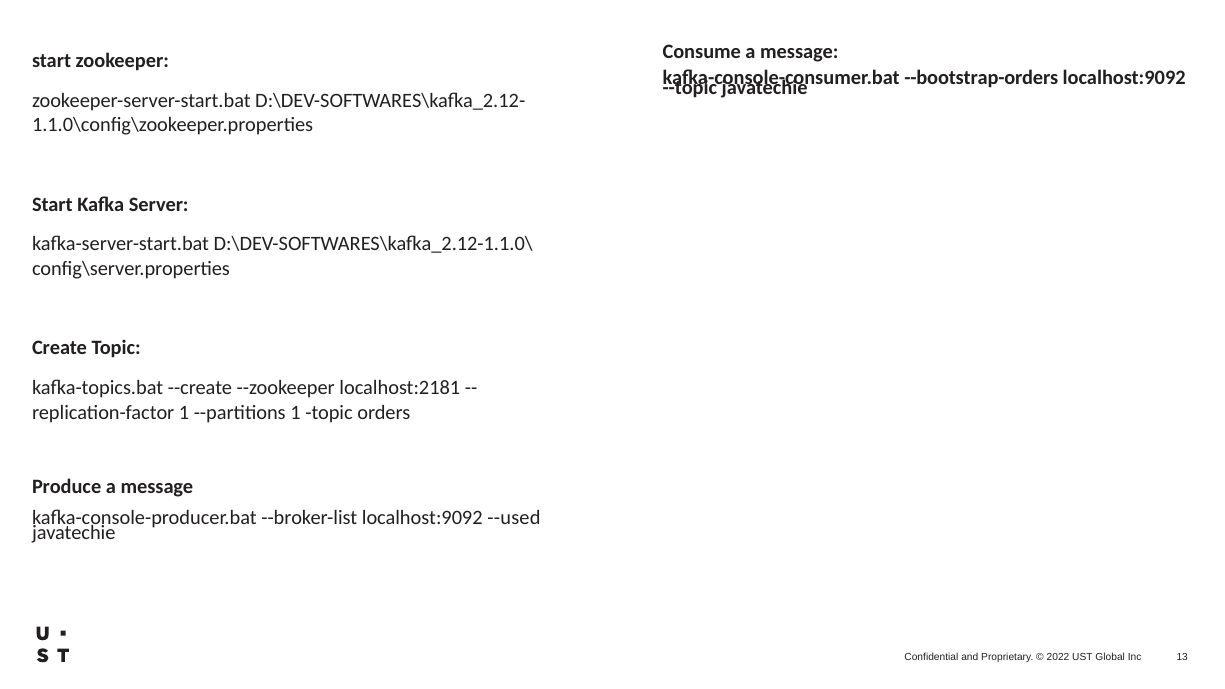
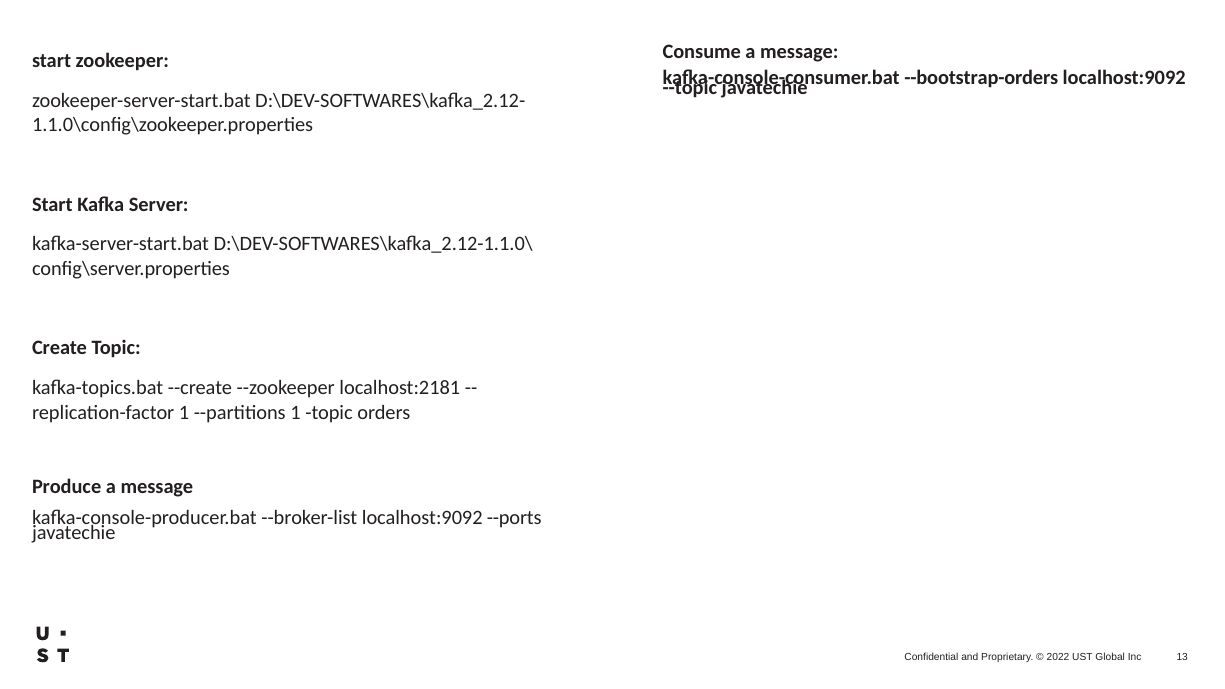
--used: --used -> --ports
